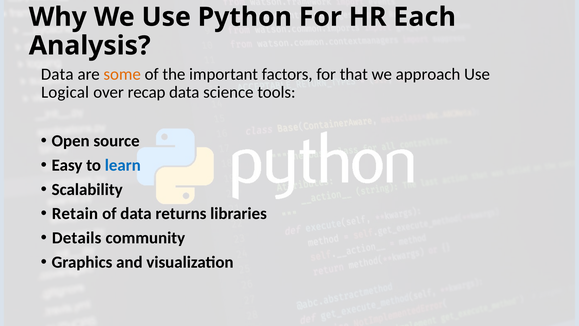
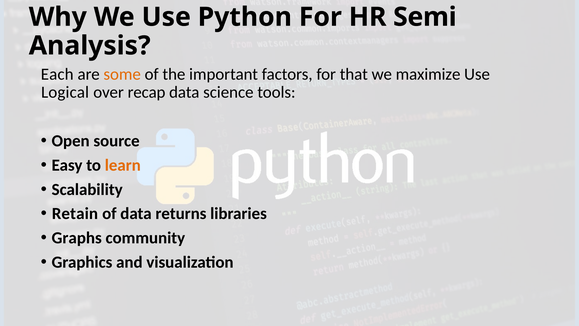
Each: Each -> Semi
Data at (57, 74): Data -> Each
approach: approach -> maximize
learn colour: blue -> orange
Details: Details -> Graphs
